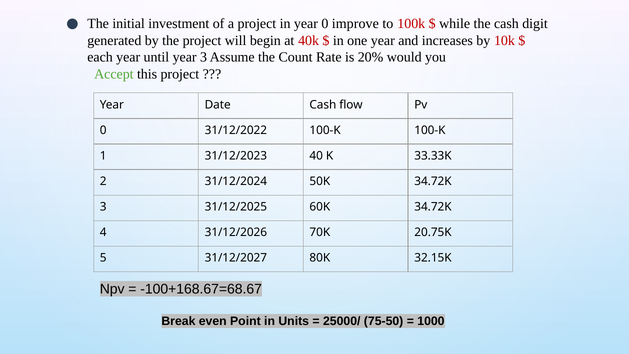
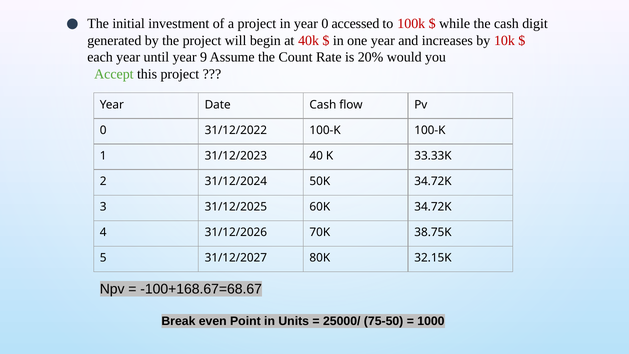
improve: improve -> accessed
year 3: 3 -> 9
20.75K: 20.75K -> 38.75K
